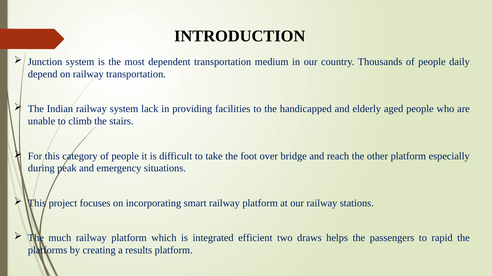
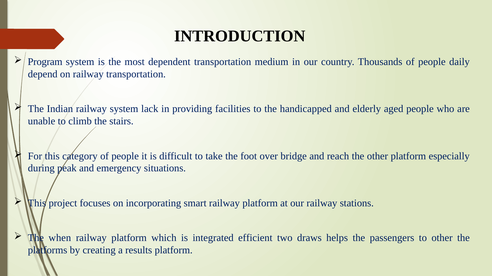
Junction: Junction -> Program
much: much -> when
to rapid: rapid -> other
